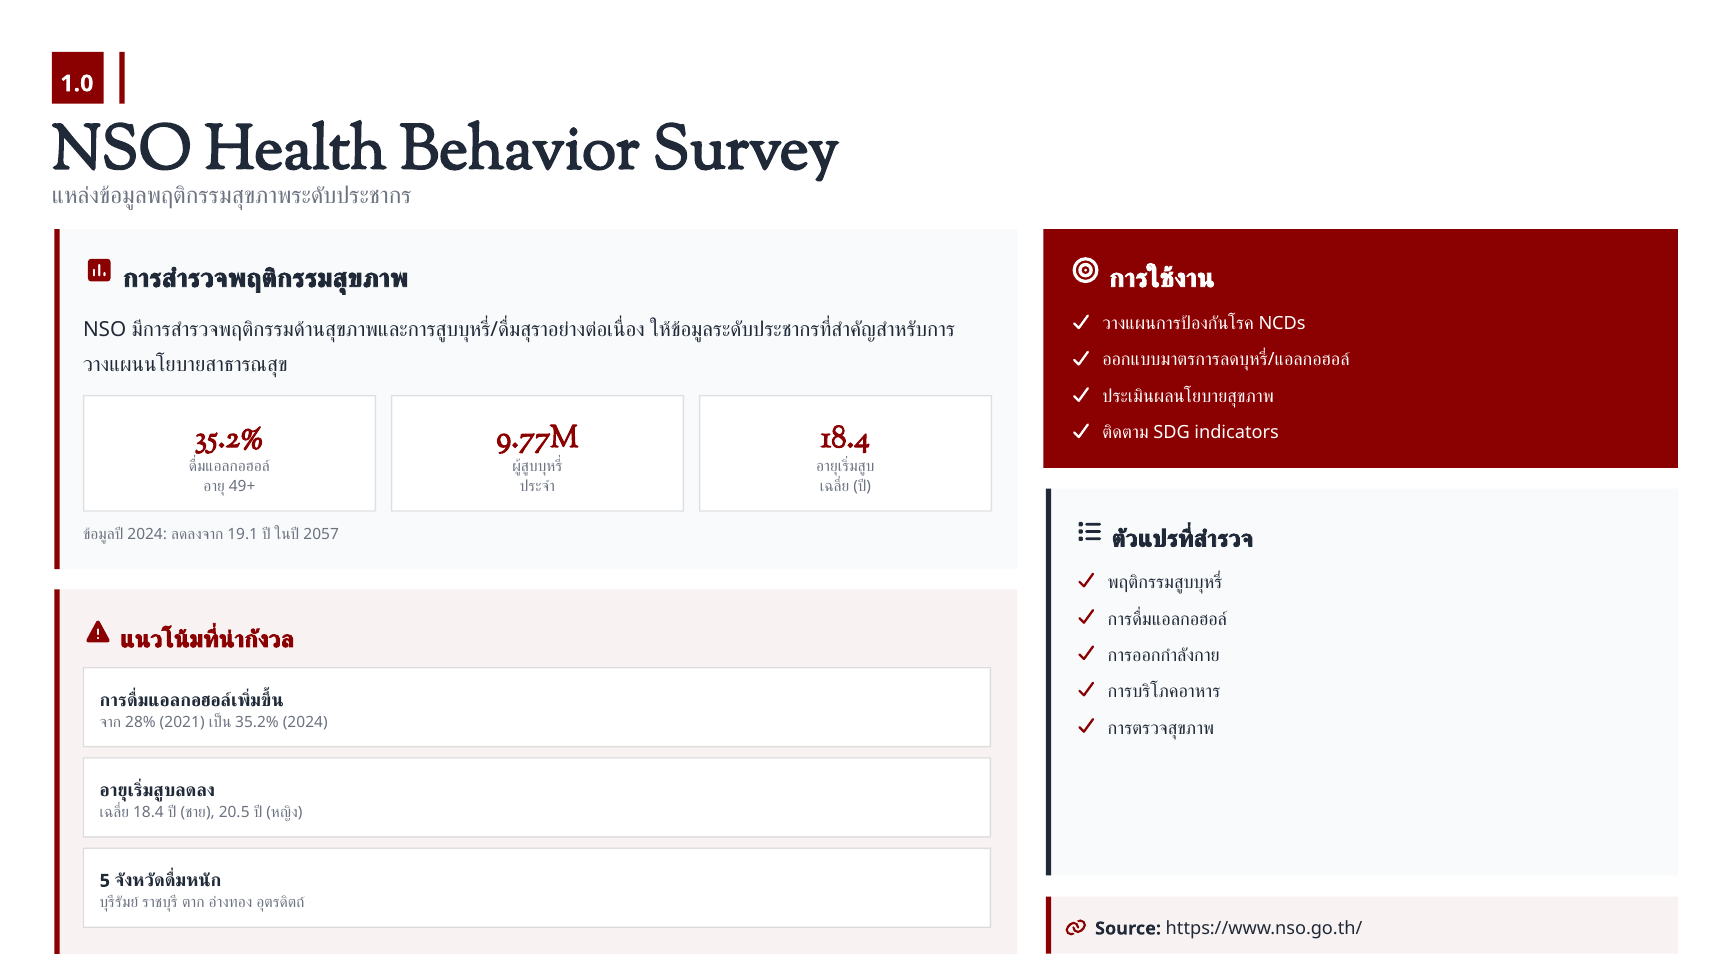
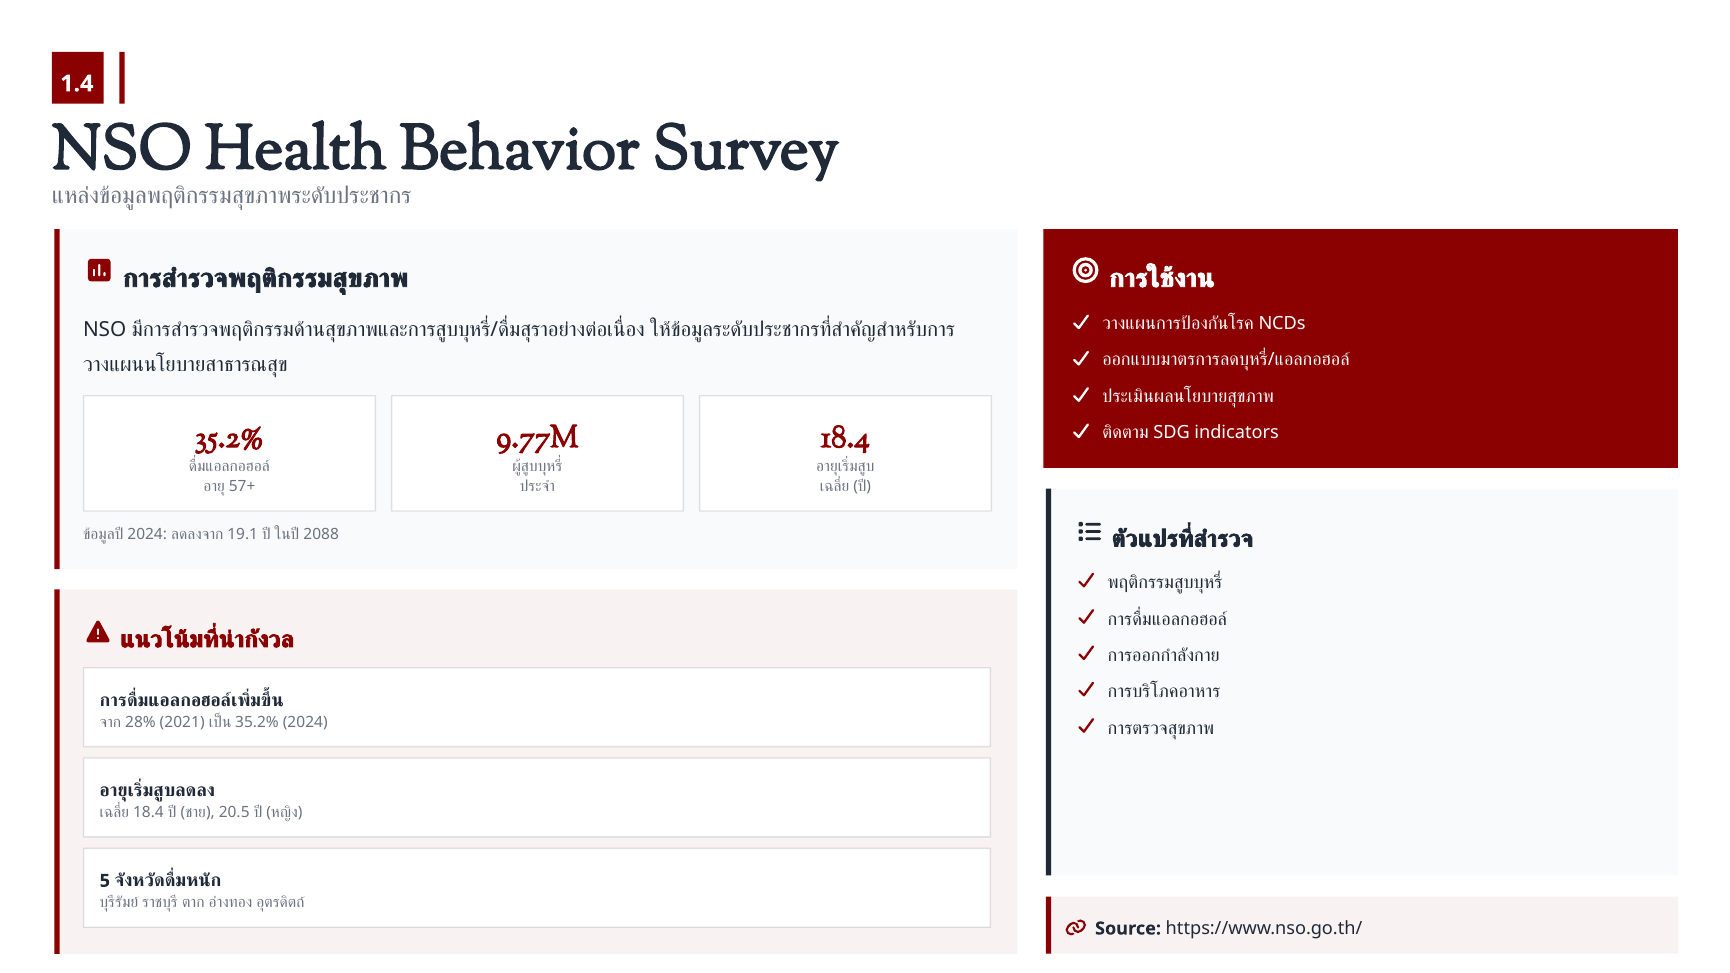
1.0: 1.0 -> 1.4
49+: 49+ -> 57+
2057: 2057 -> 2088
